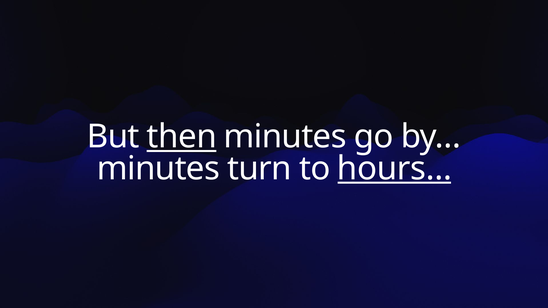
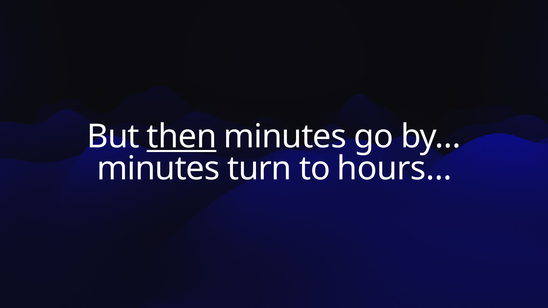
hours… underline: present -> none
